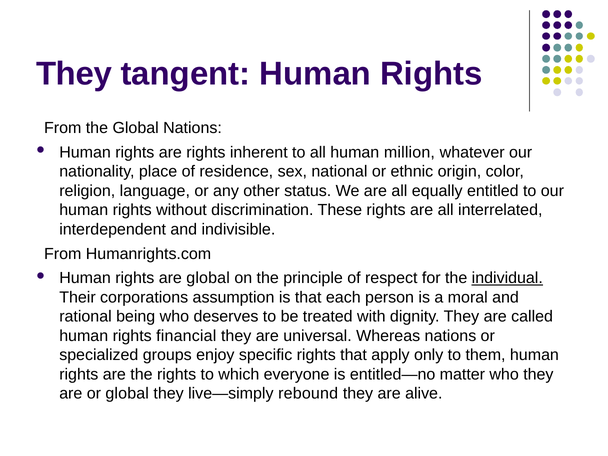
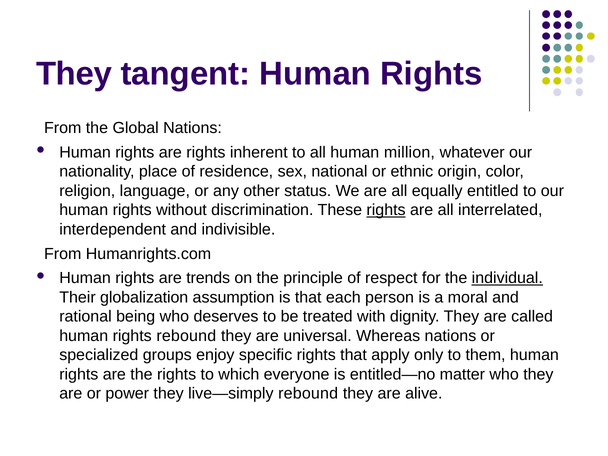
rights at (386, 210) underline: none -> present
are global: global -> trends
corporations: corporations -> globalization
rights financial: financial -> rebound
or global: global -> power
